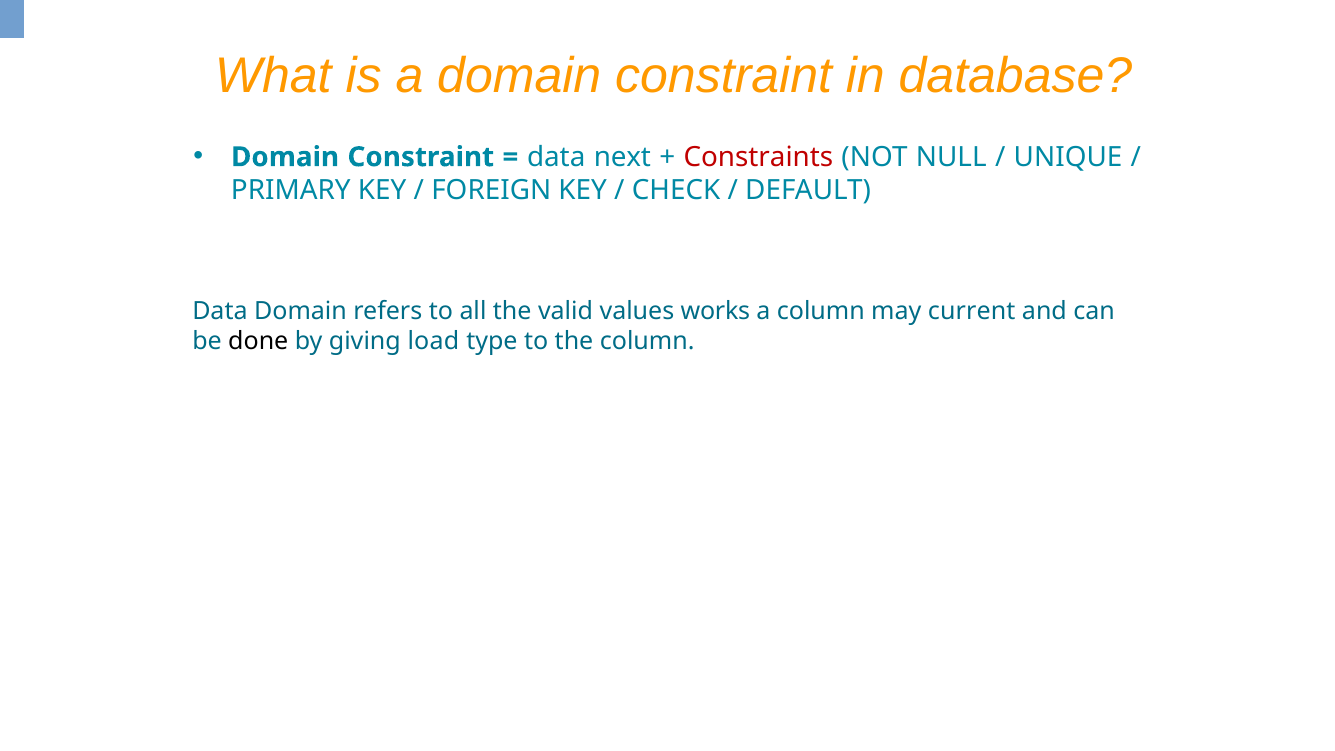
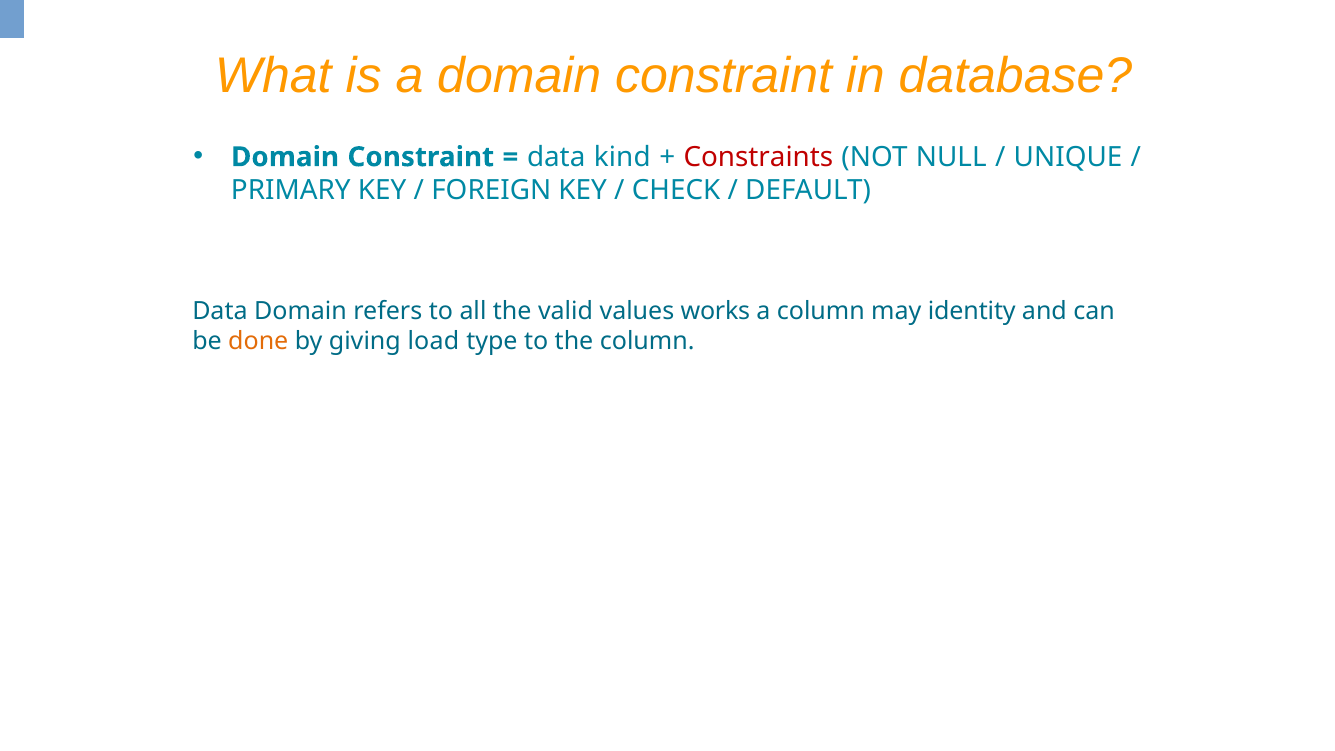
next: next -> kind
current: current -> identity
done colour: black -> orange
